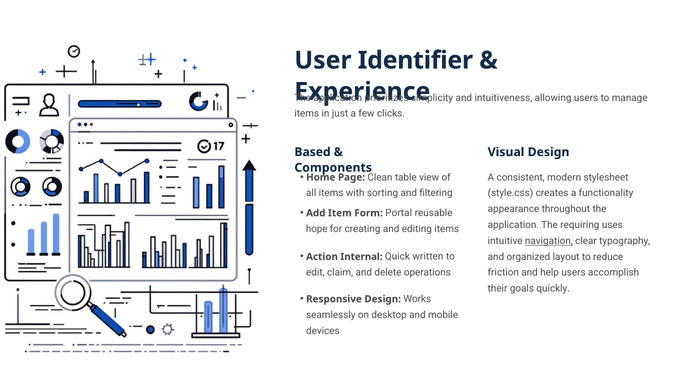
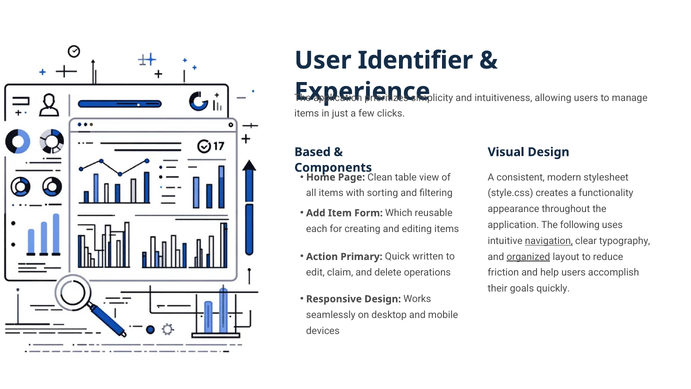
Portal: Portal -> Which
requiring: requiring -> following
hope: hope -> each
Internal: Internal -> Primary
organized underline: none -> present
